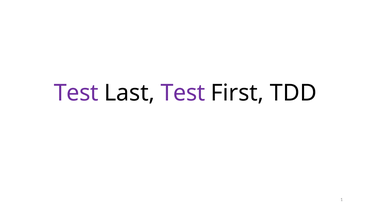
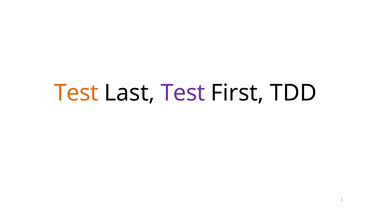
Test at (76, 93) colour: purple -> orange
